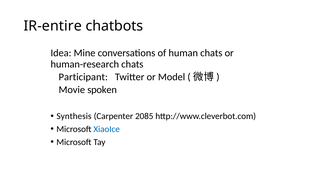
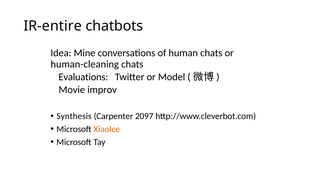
human-research: human-research -> human-cleaning
Participant: Participant -> Evaluations
spoken: spoken -> improv
2085: 2085 -> 2097
XiaoIce colour: blue -> orange
